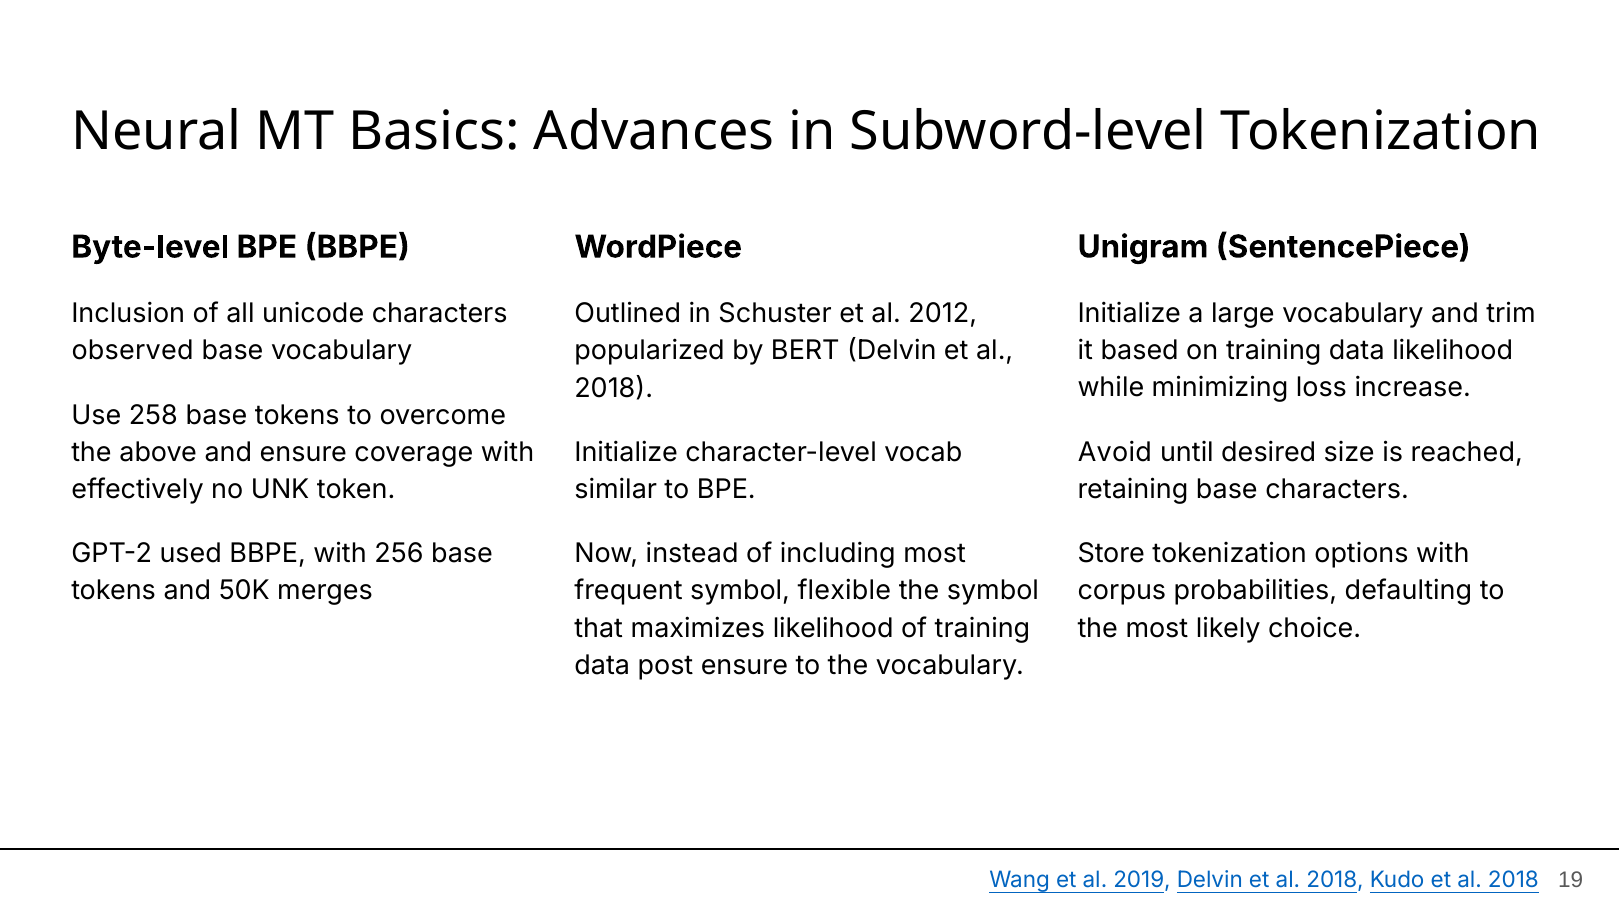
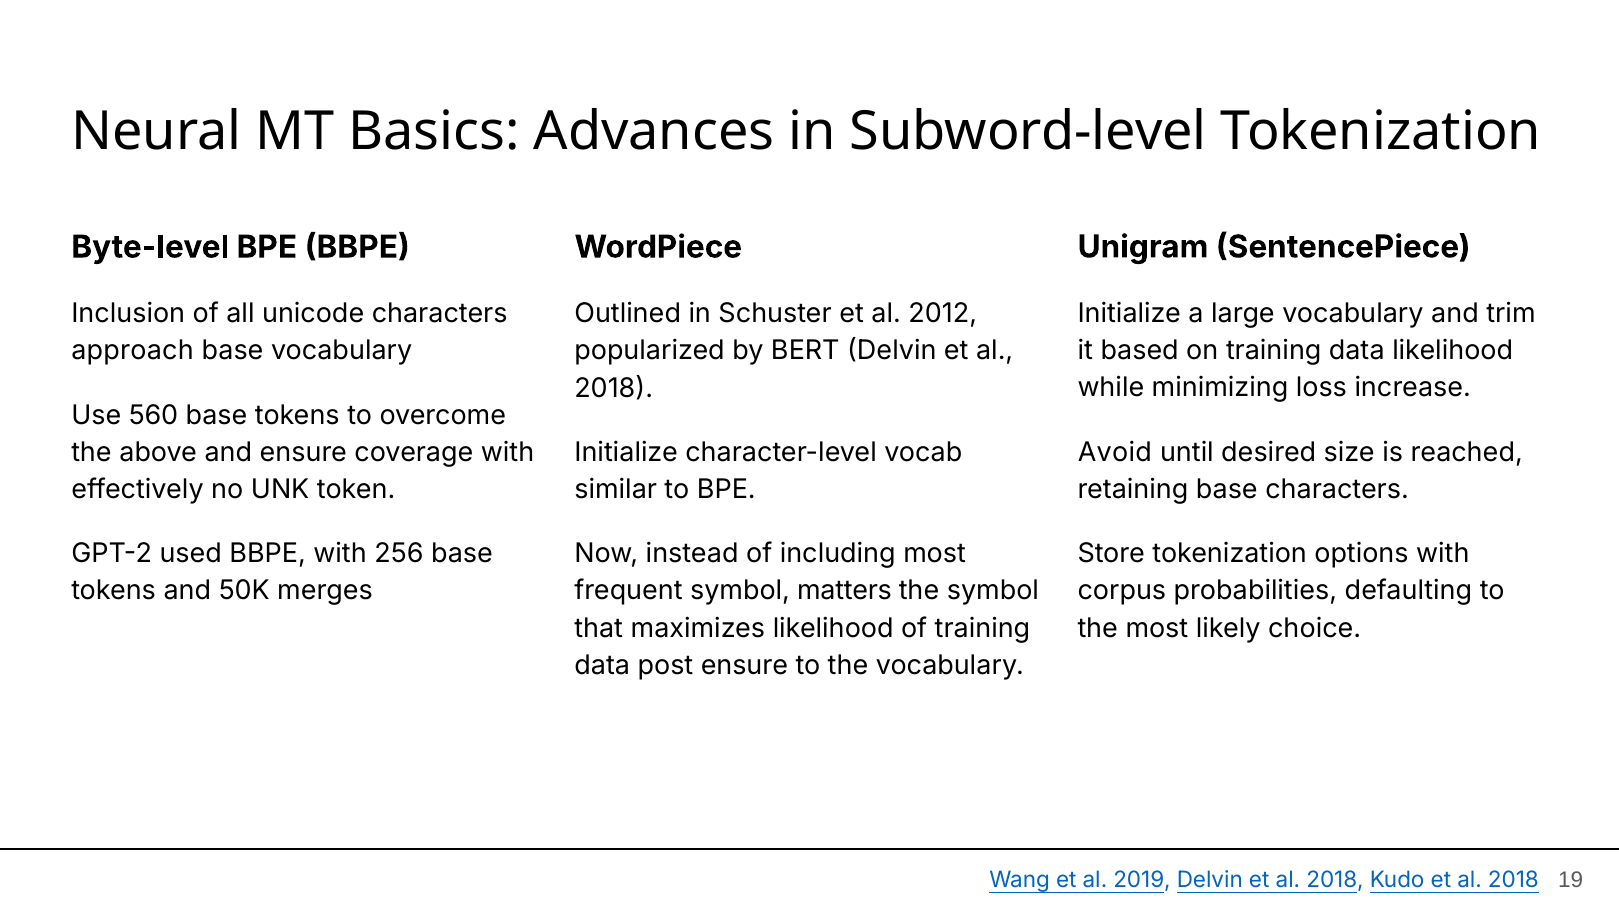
observed: observed -> approach
258: 258 -> 560
flexible: flexible -> matters
